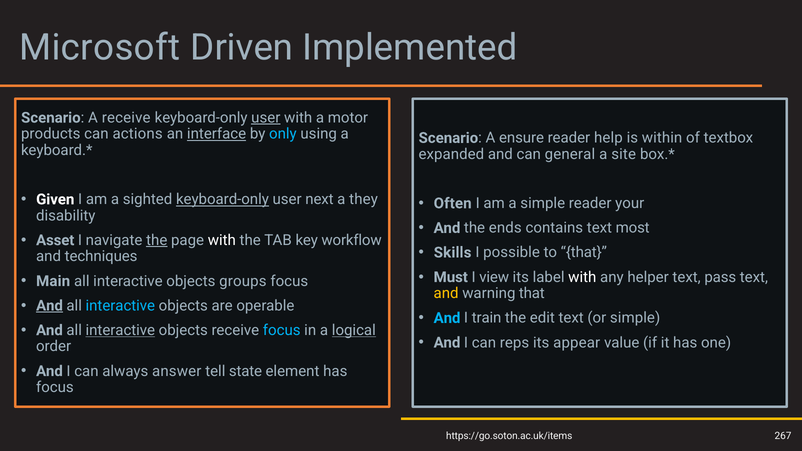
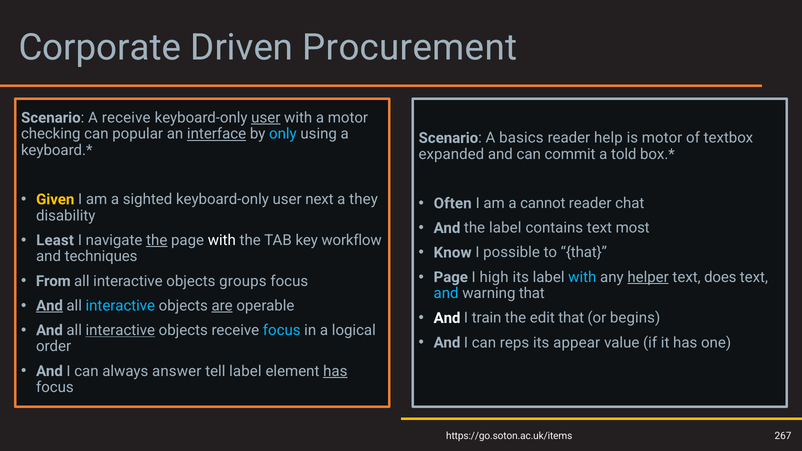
Microsoft: Microsoft -> Corporate
Implemented: Implemented -> Procurement
products: products -> checking
actions: actions -> popular
ensure: ensure -> basics
is within: within -> motor
general: general -> commit
site: site -> told
Given colour: white -> yellow
keyboard-only at (222, 199) underline: present -> none
a simple: simple -> cannot
your: your -> chat
the ends: ends -> label
Asset: Asset -> Least
Skills: Skills -> Know
Must at (451, 277): Must -> Page
view: view -> high
with at (582, 277) colour: white -> light blue
helper underline: none -> present
pass: pass -> does
Main: Main -> From
and at (446, 293) colour: yellow -> light blue
are underline: none -> present
And at (447, 318) colour: light blue -> white
edit text: text -> that
or simple: simple -> begins
logical underline: present -> none
tell state: state -> label
has at (335, 371) underline: none -> present
